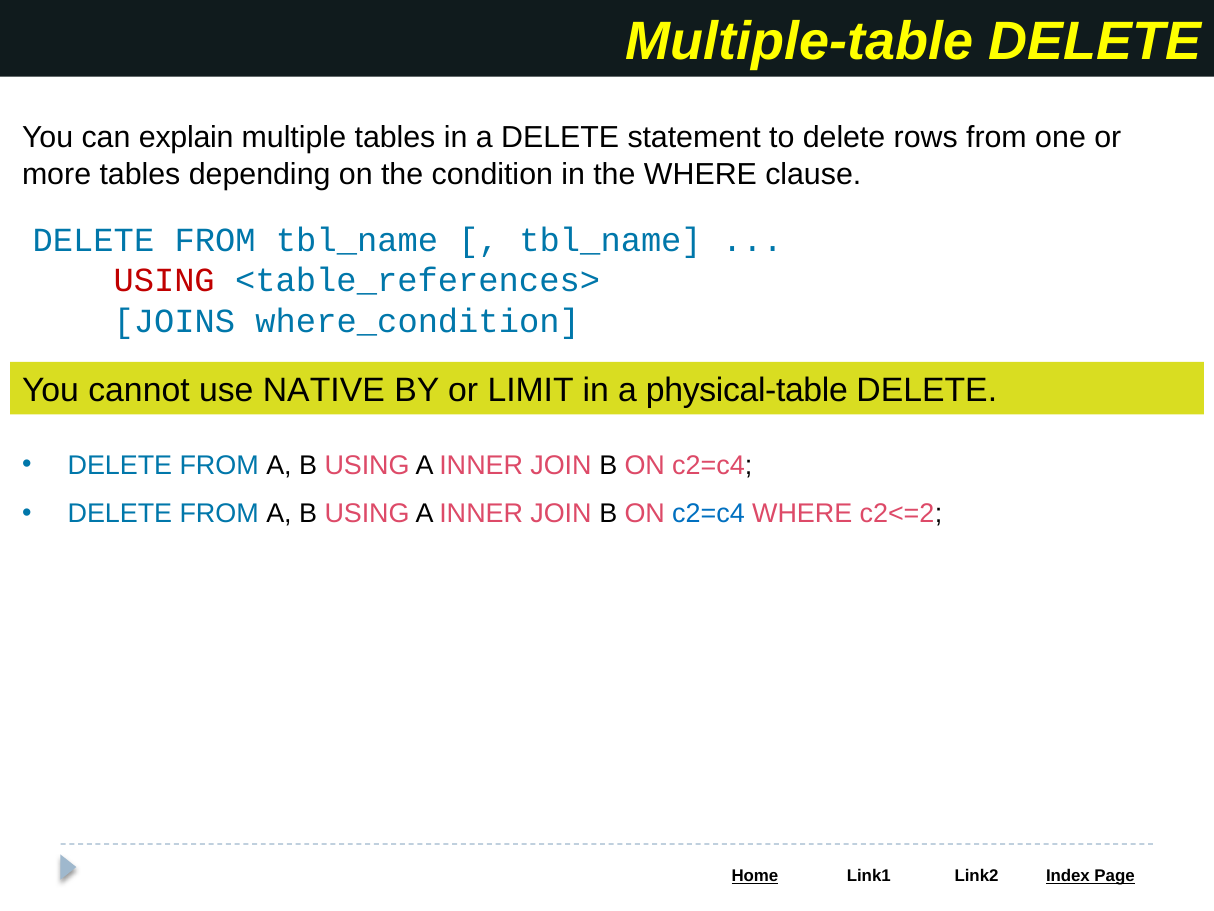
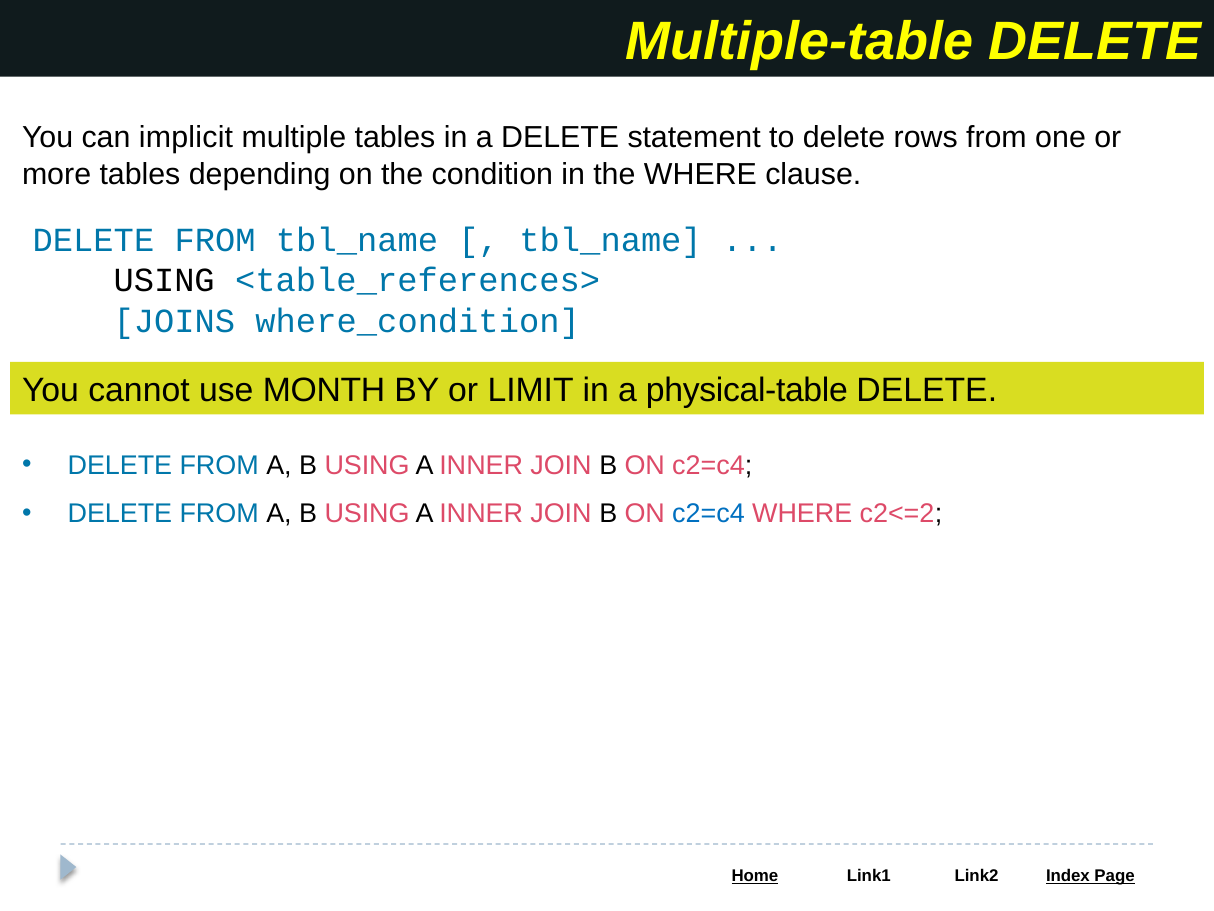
explain: explain -> implicit
USING at (164, 280) colour: red -> black
NATIVE: NATIVE -> MONTH
